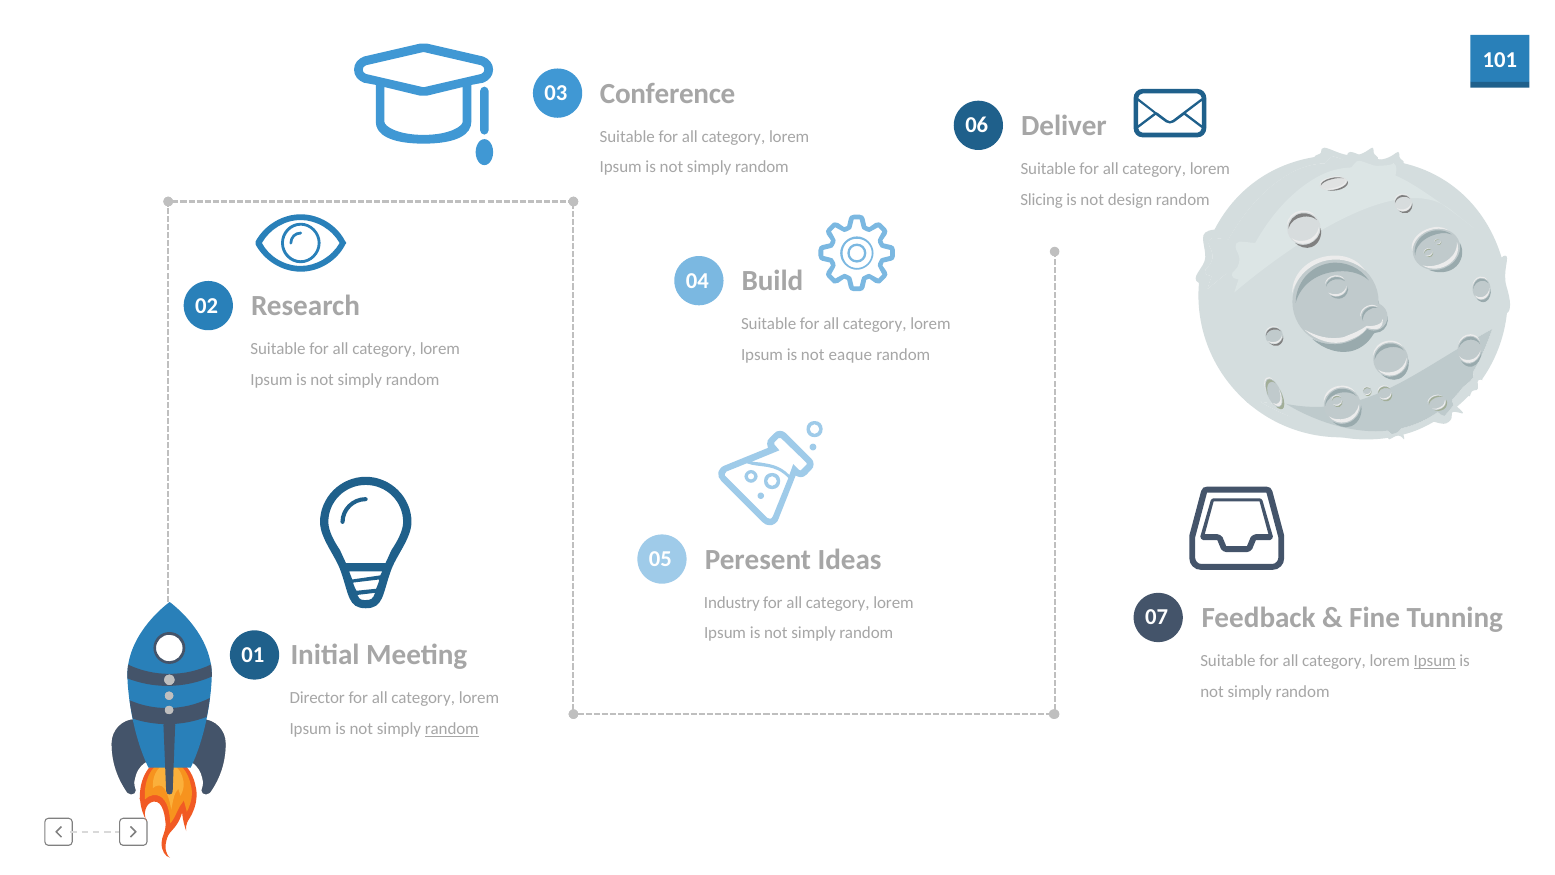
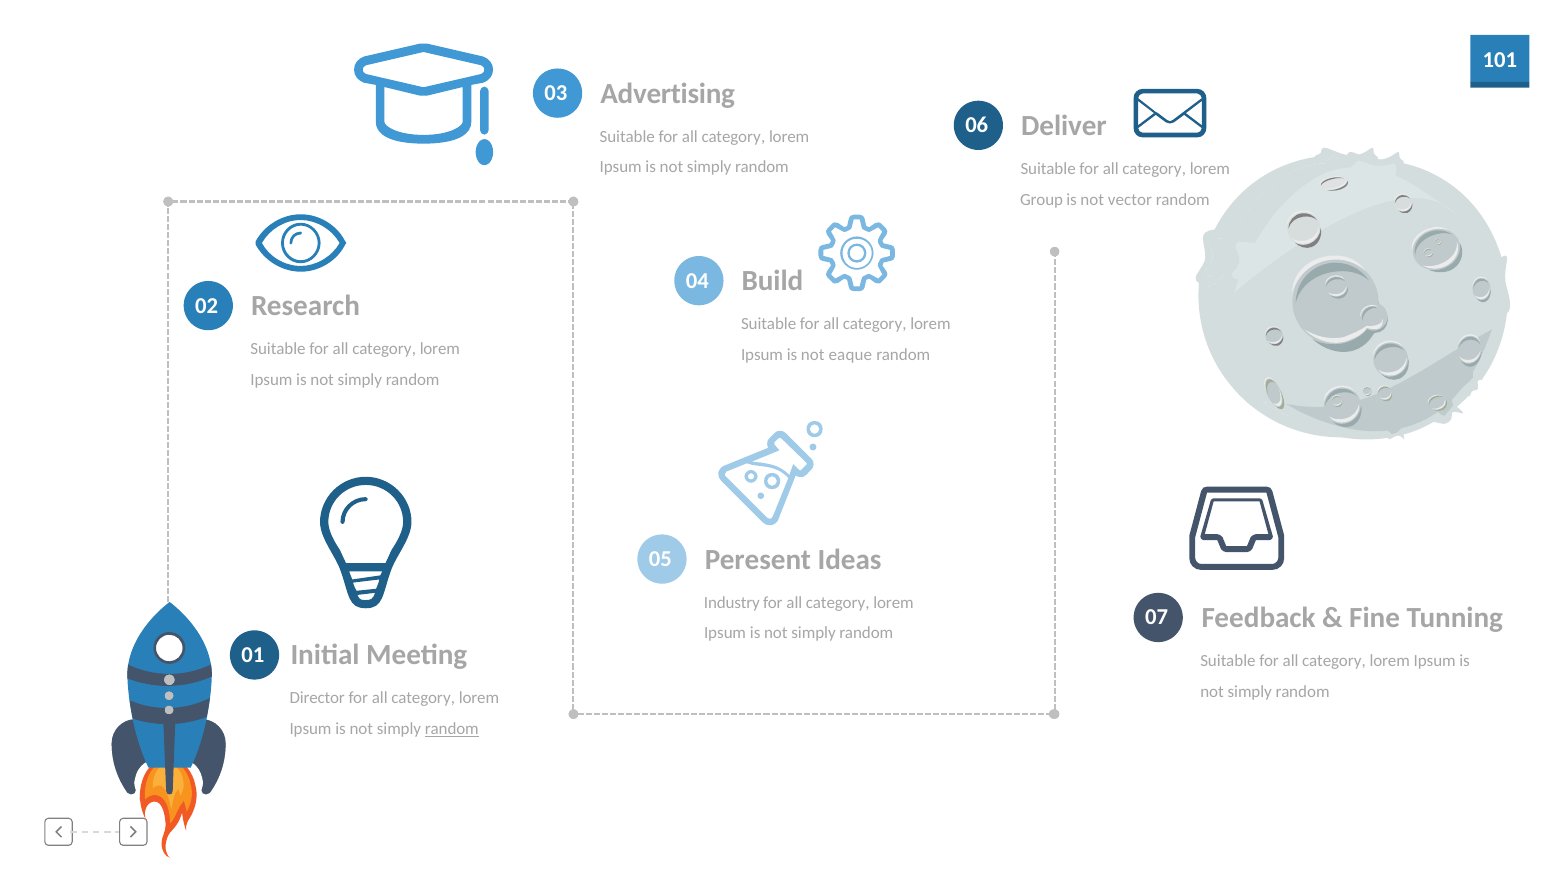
Conference: Conference -> Advertising
Slicing: Slicing -> Group
design: design -> vector
Ipsum at (1435, 661) underline: present -> none
